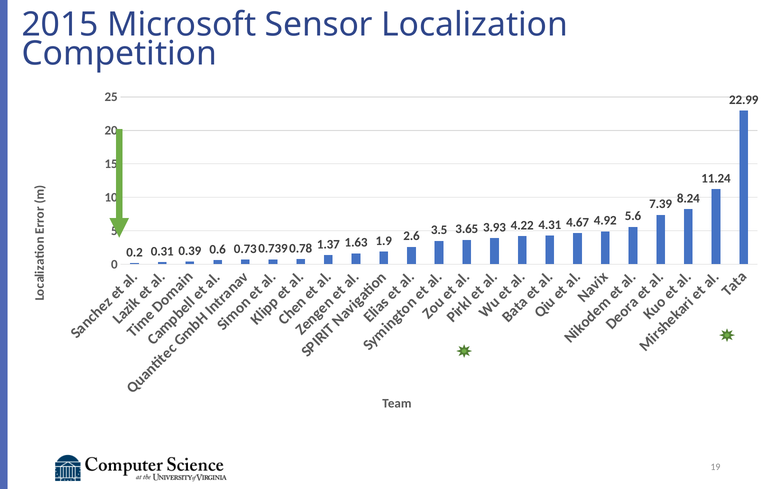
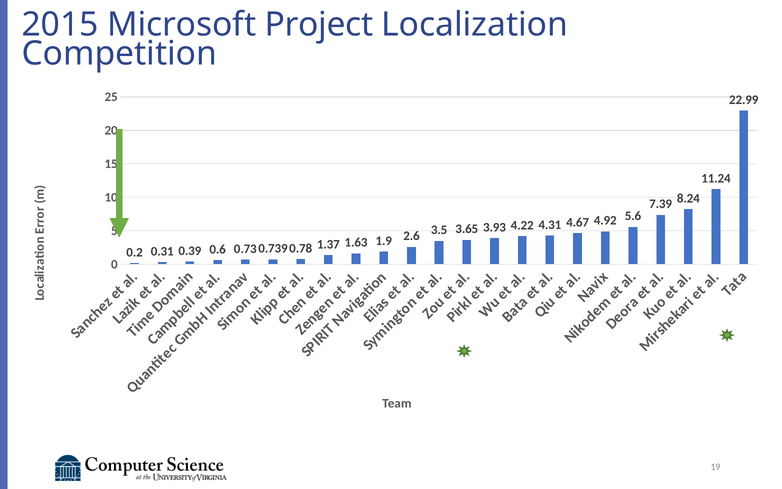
Sensor: Sensor -> Project
